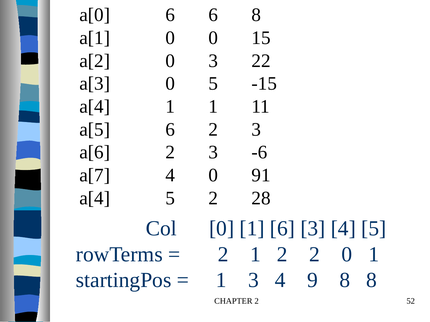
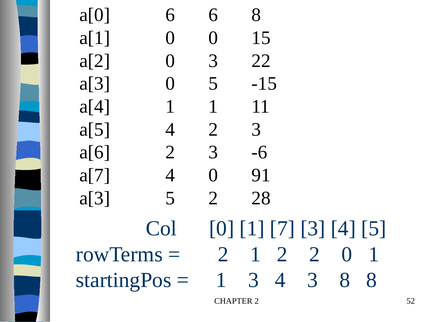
a[5 6: 6 -> 4
a[4 at (95, 198): a[4 -> a[3
1 6: 6 -> 7
4 9: 9 -> 3
